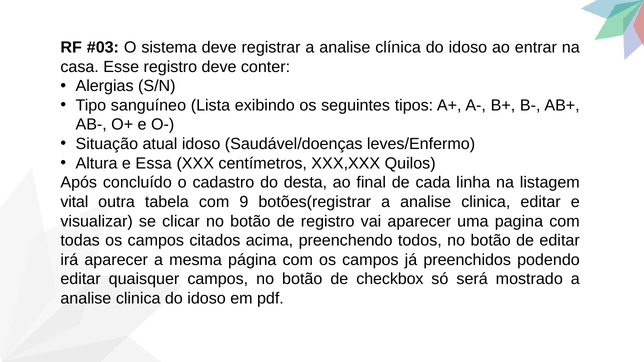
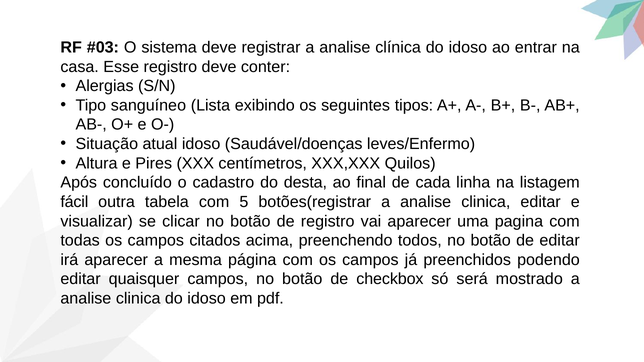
Essa: Essa -> Pires
vital: vital -> fácil
9: 9 -> 5
